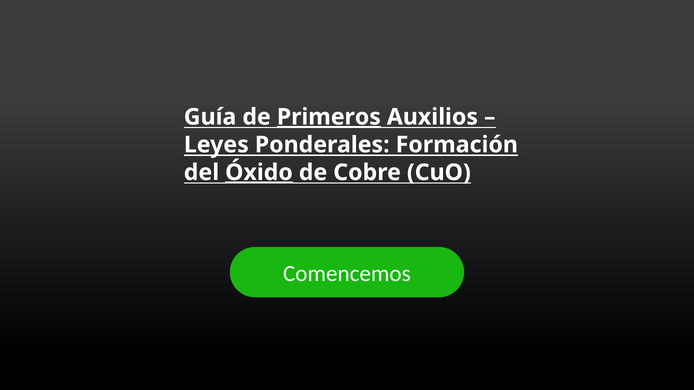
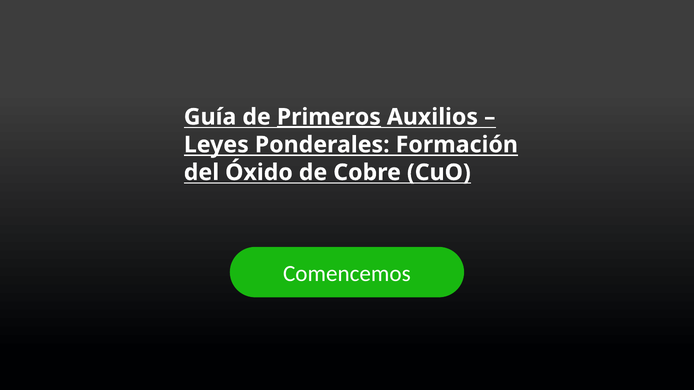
Óxido underline: present -> none
